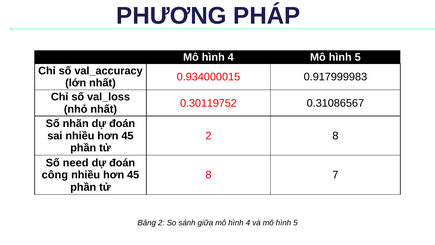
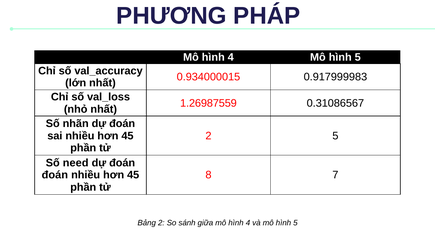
0.30119752: 0.30119752 -> 1.26987559
2 8: 8 -> 5
công at (55, 175): công -> đoán
